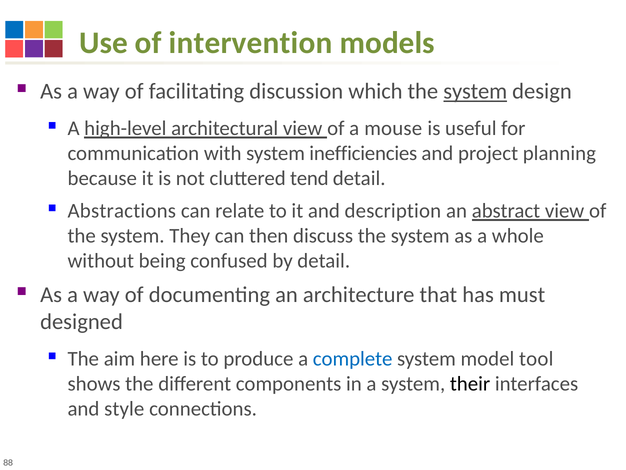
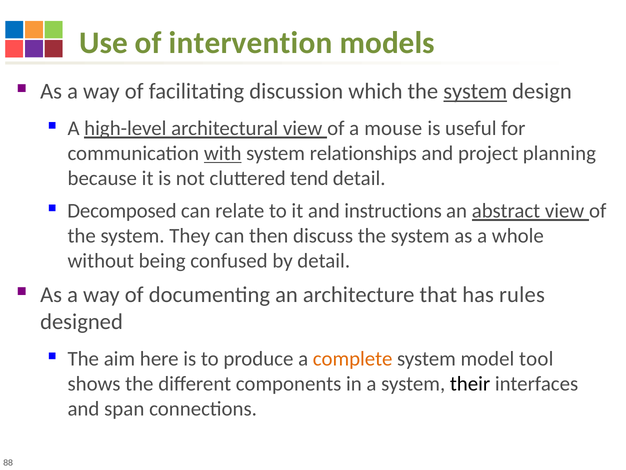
with underline: none -> present
inefficiencies: inefficiencies -> relationships
Abstractions: Abstractions -> Decomposed
description: description -> instructions
must: must -> rules
complete colour: blue -> orange
style: style -> span
